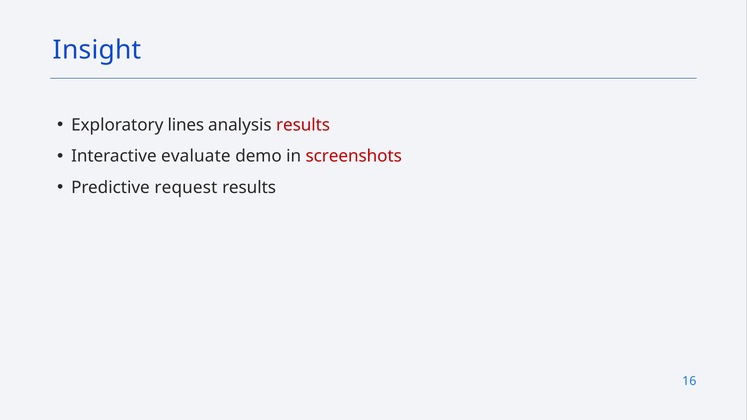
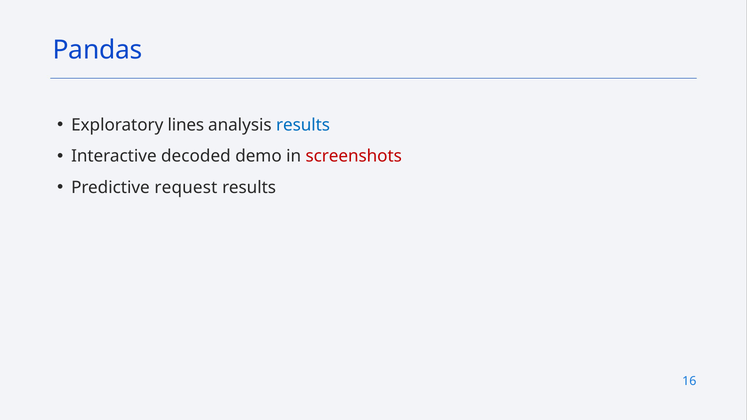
Insight: Insight -> Pandas
results at (303, 125) colour: red -> blue
evaluate: evaluate -> decoded
